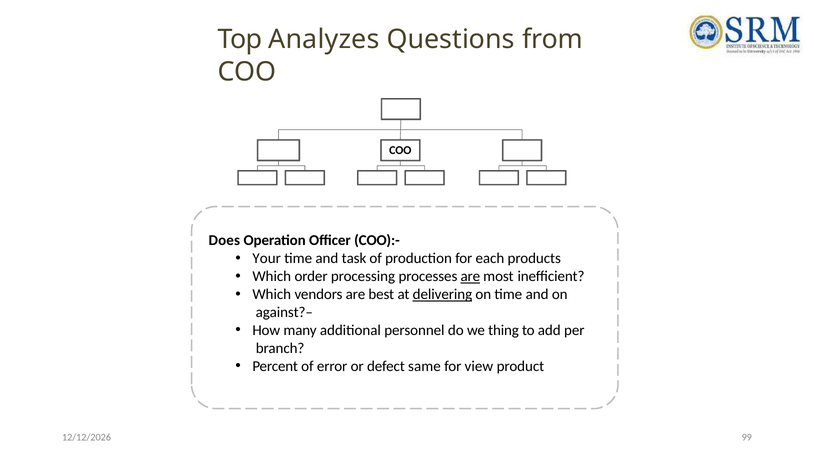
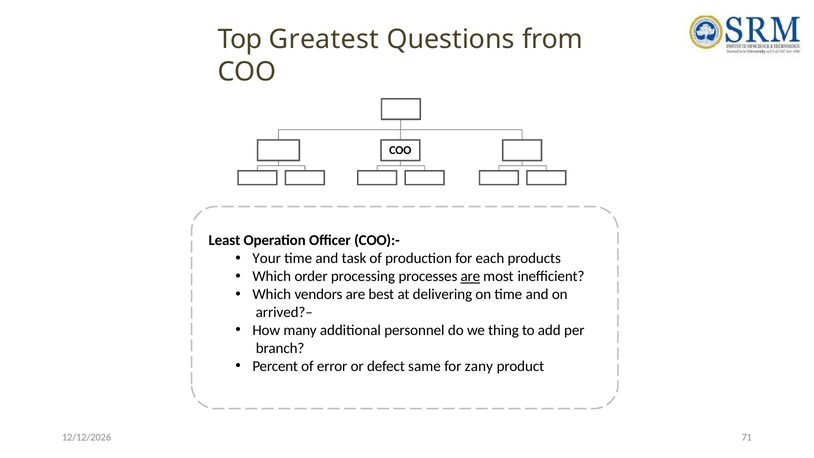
Analyzes: Analyzes -> Greatest
Does: Does -> Least
delivering underline: present -> none
against?–: against?– -> arrived?–
view: view -> zany
99: 99 -> 71
